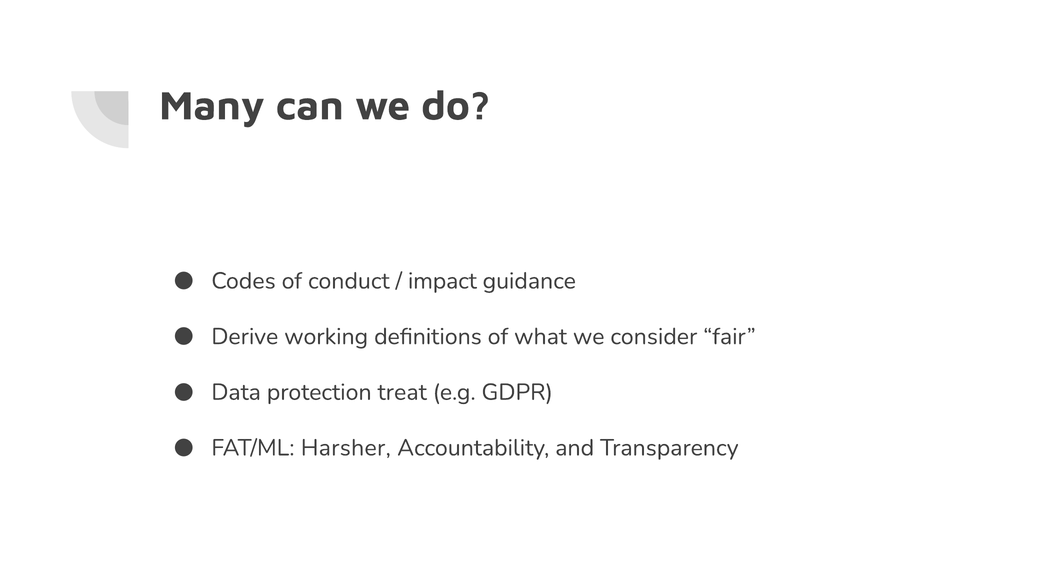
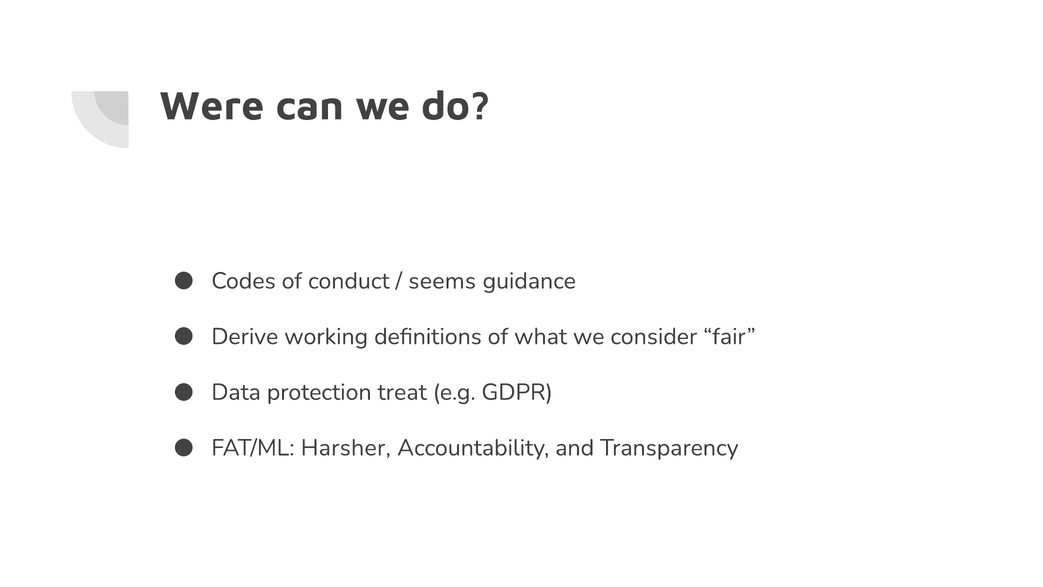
Many: Many -> Were
impact: impact -> seems
